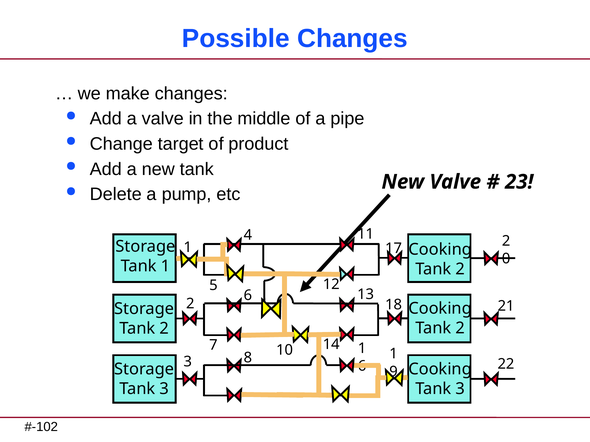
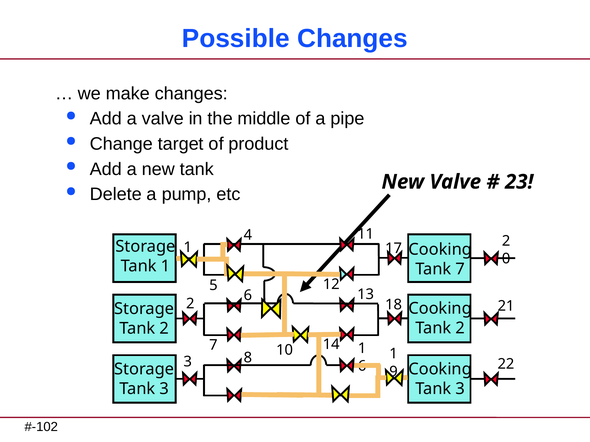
2 at (460, 269): 2 -> 7
